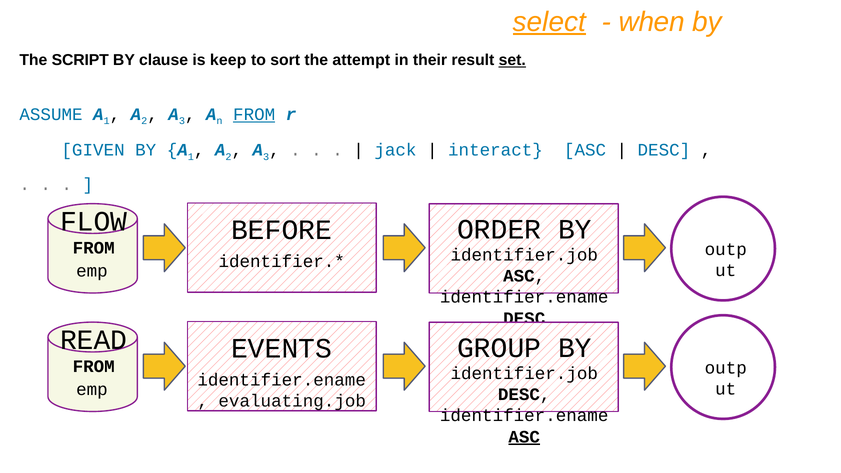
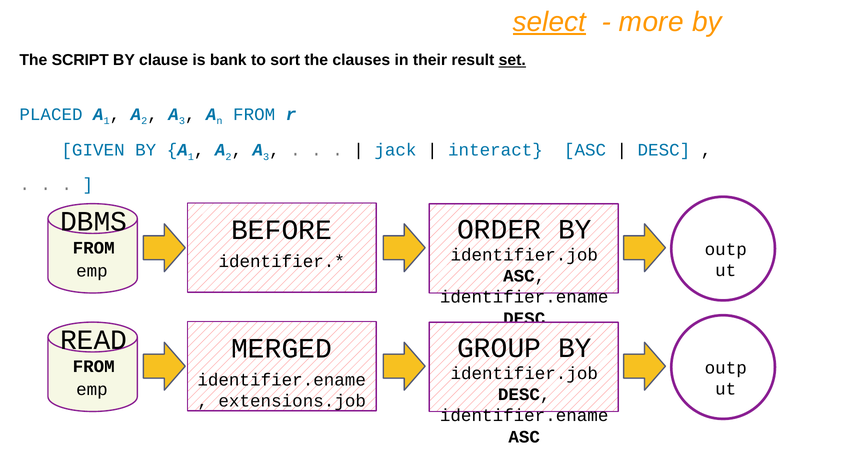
when: when -> more
keep: keep -> bank
attempt: attempt -> clauses
ASSUME: ASSUME -> PLACED
FROM at (254, 114) underline: present -> none
FLOW: FLOW -> DBMS
EVENTS: EVENTS -> MERGED
evaluating.job: evaluating.job -> extensions.job
ASC at (524, 437) underline: present -> none
